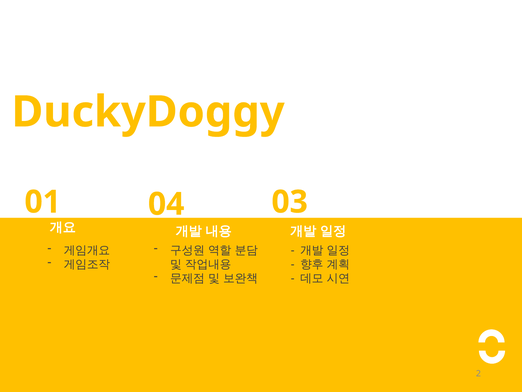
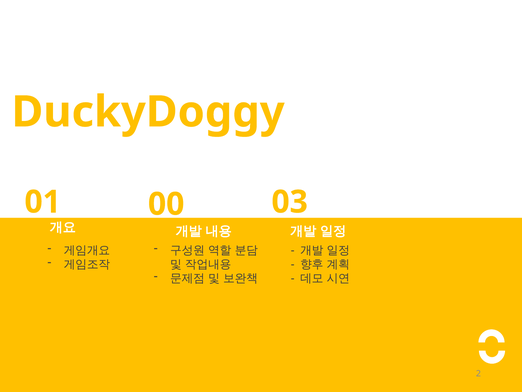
04: 04 -> 00
